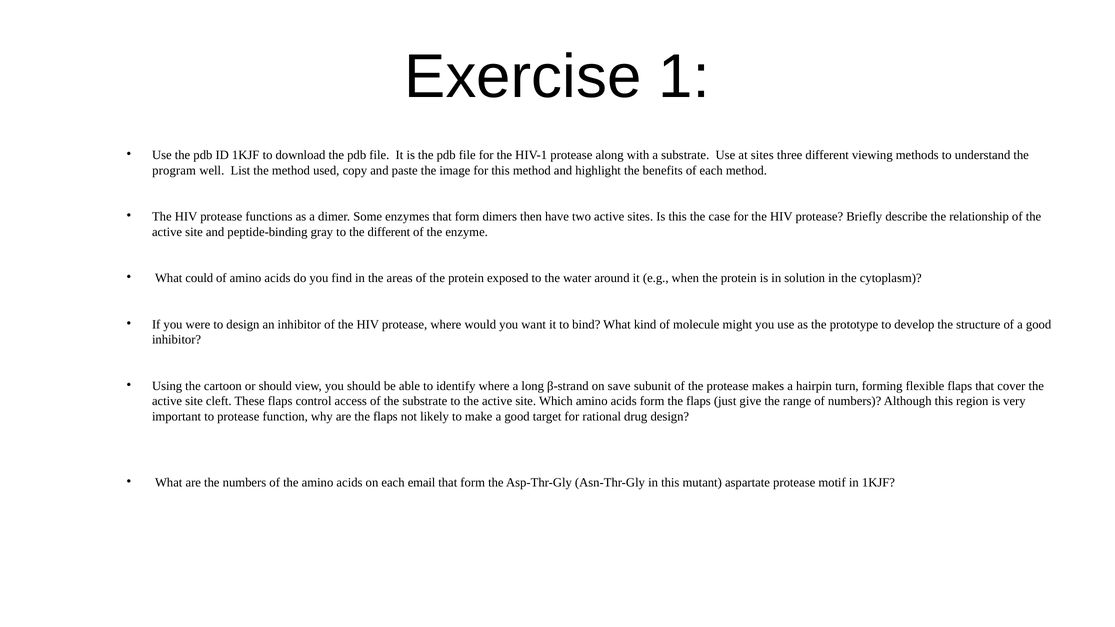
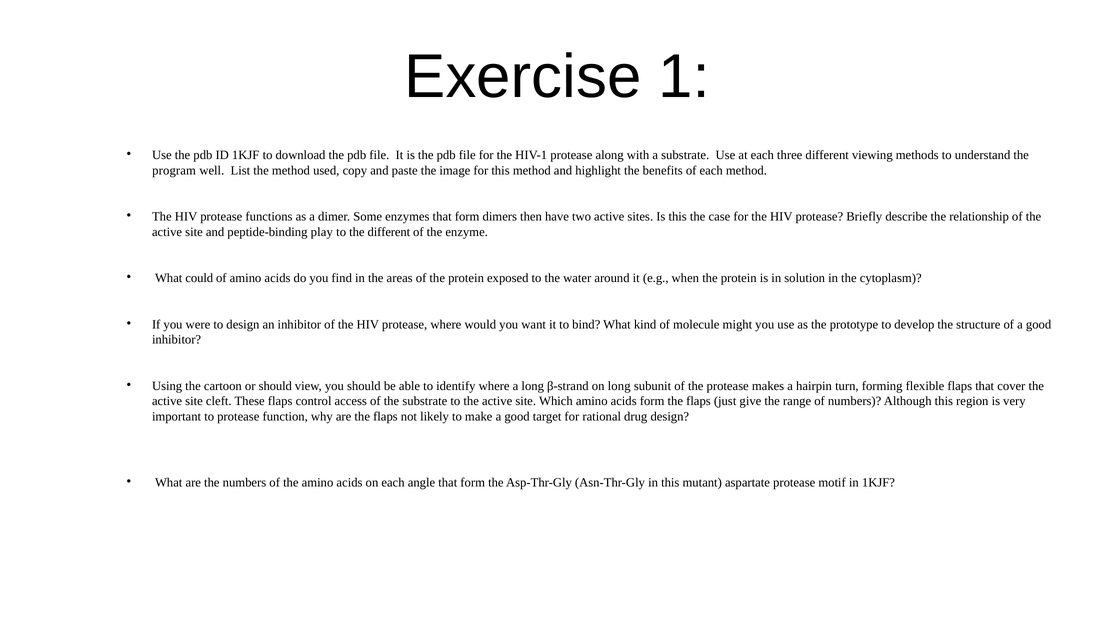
at sites: sites -> each
gray: gray -> play
on save: save -> long
email: email -> angle
